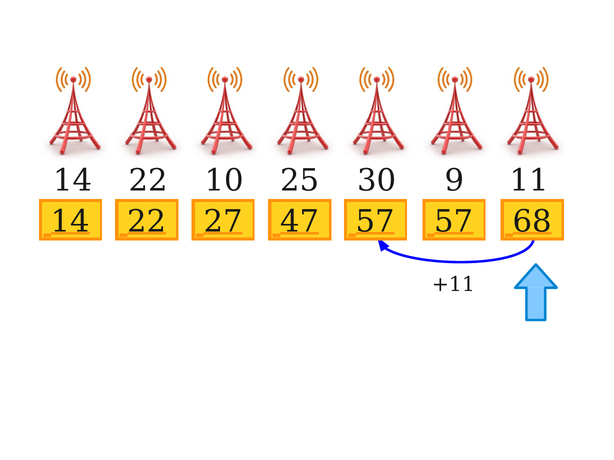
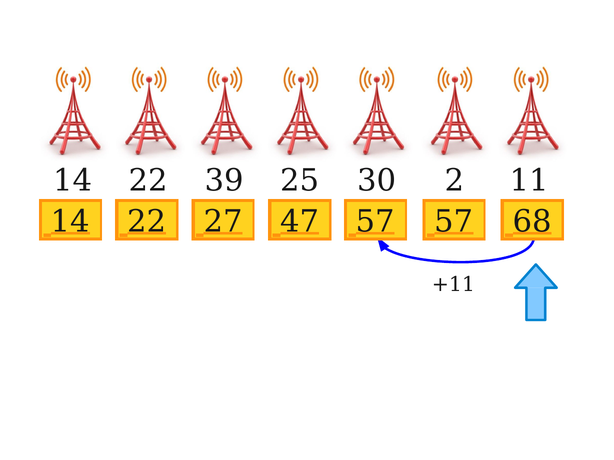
10: 10 -> 39
9: 9 -> 2
